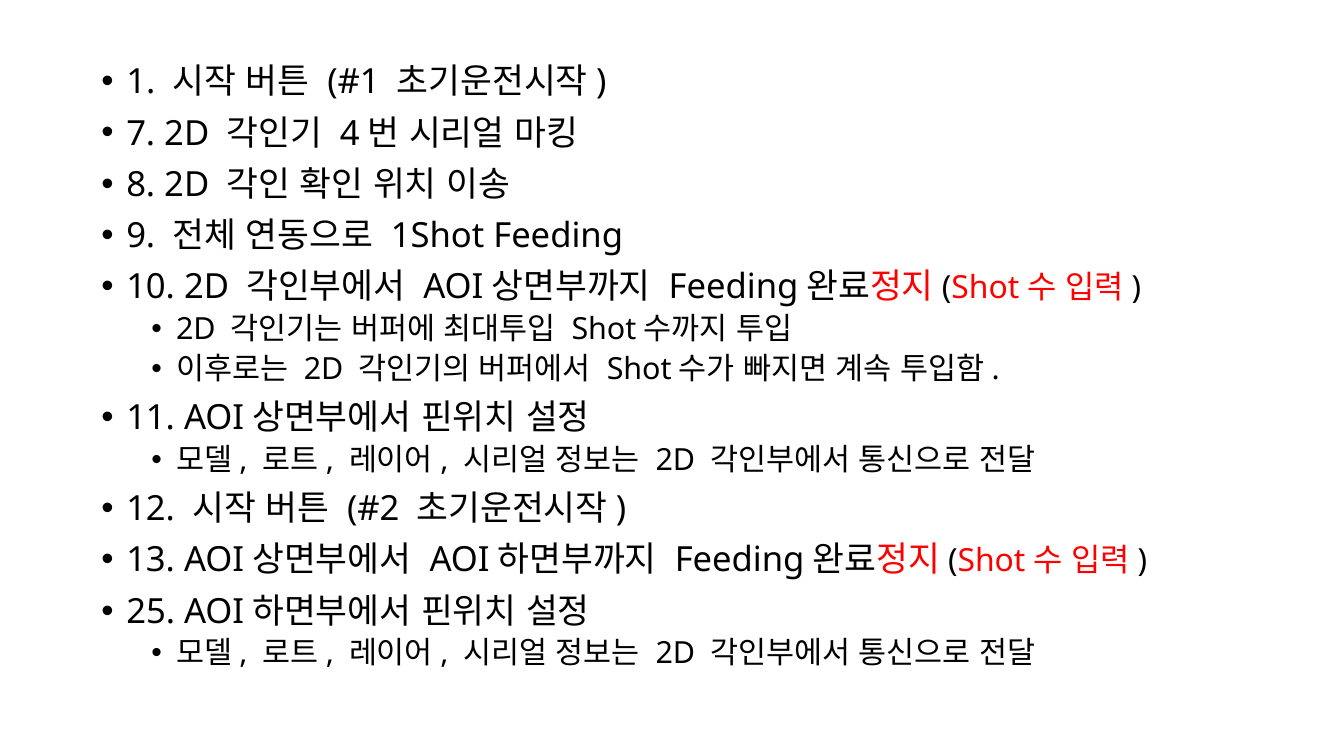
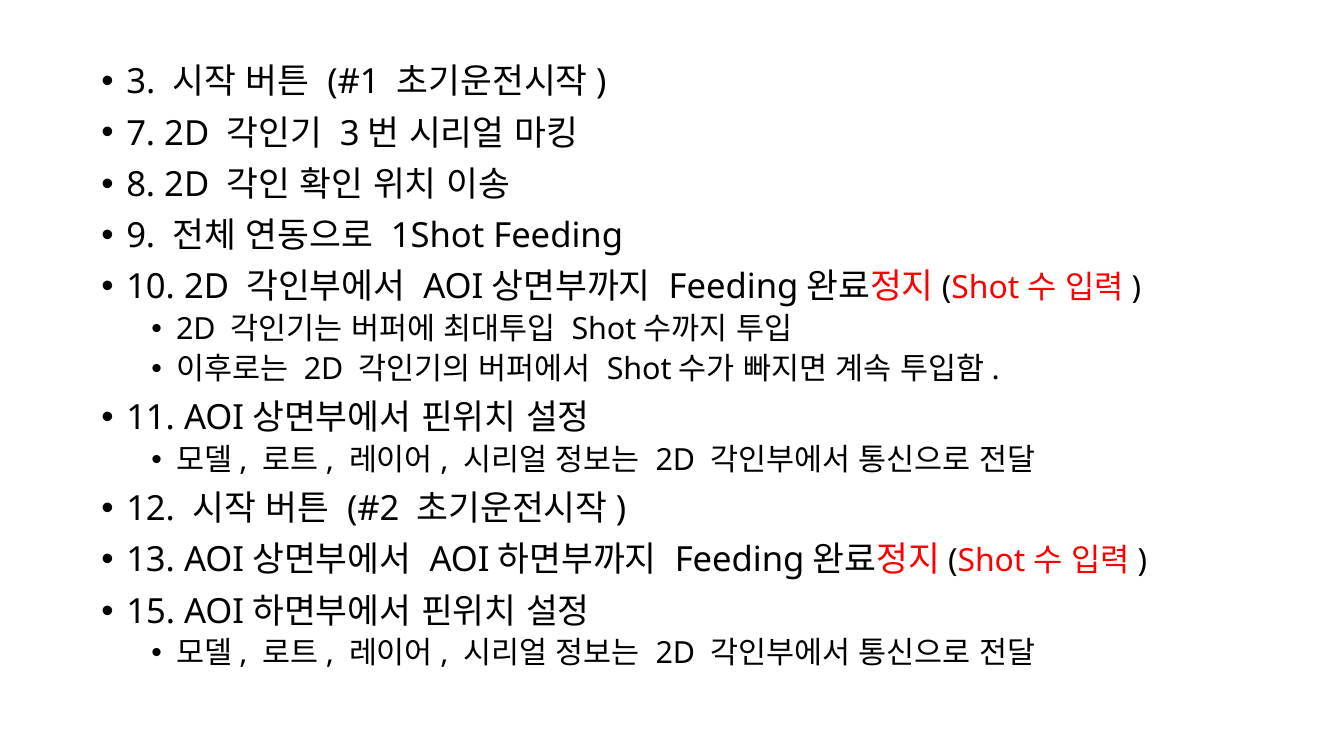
1 at (141, 82): 1 -> 3
4 at (350, 134): 4 -> 3
25: 25 -> 15
